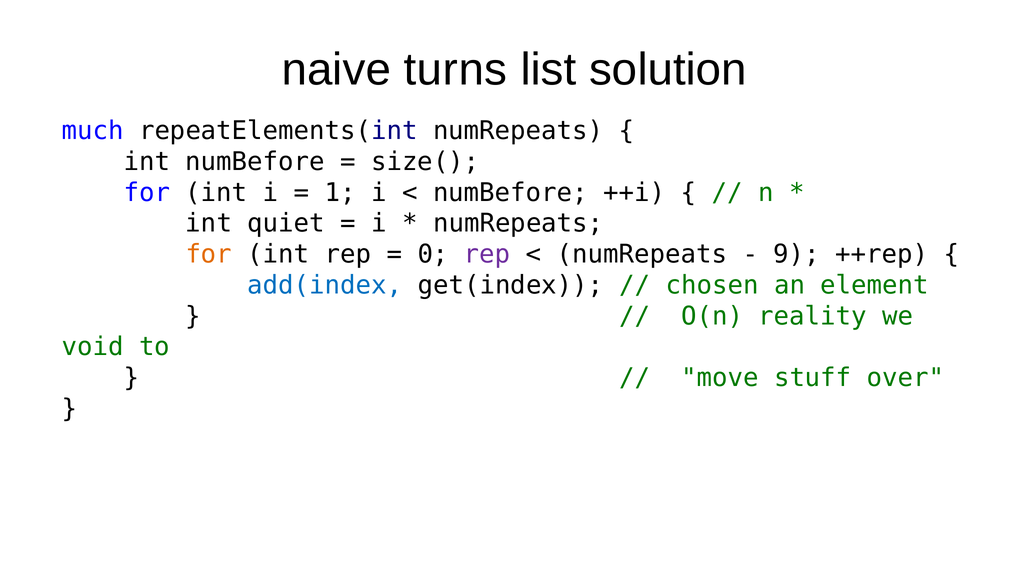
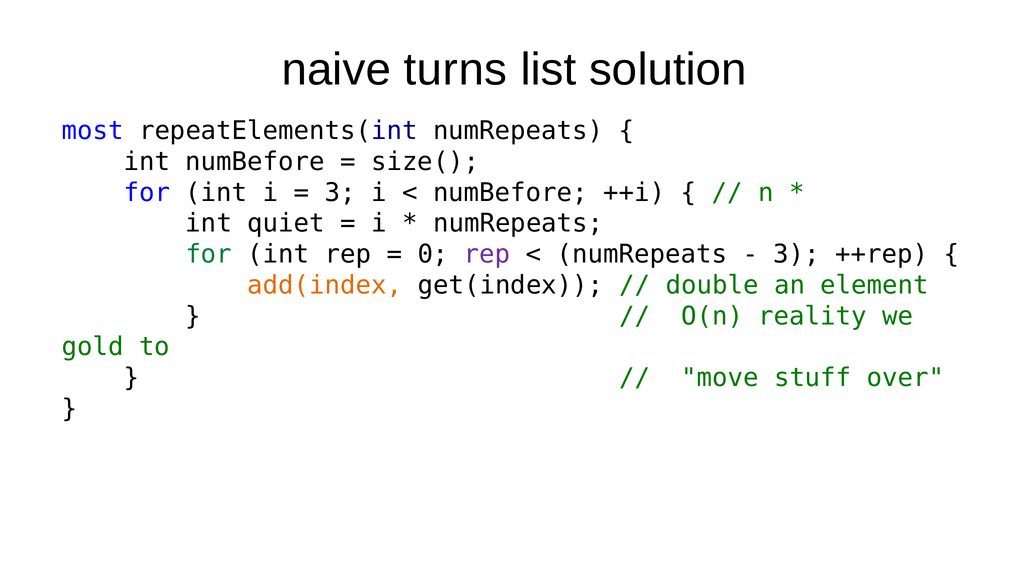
much: much -> most
1 at (340, 193): 1 -> 3
for at (209, 254) colour: orange -> green
9 at (797, 254): 9 -> 3
add(index colour: blue -> orange
chosen: chosen -> double
void: void -> gold
